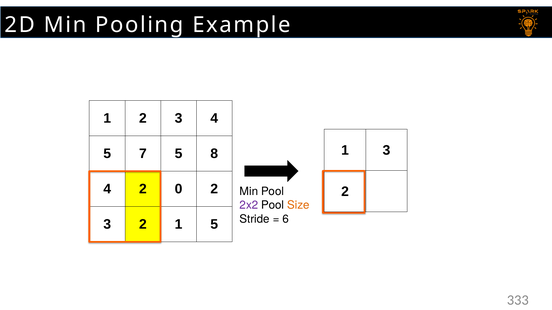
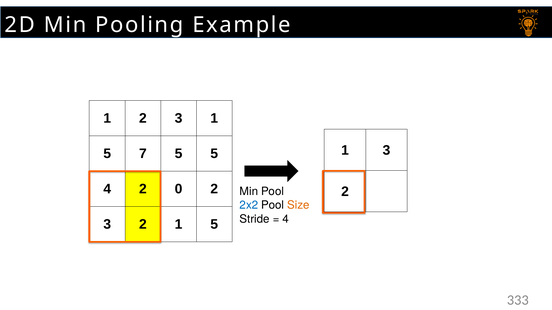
3 4: 4 -> 1
5 8: 8 -> 5
2x2 colour: purple -> blue
6 at (286, 219): 6 -> 4
